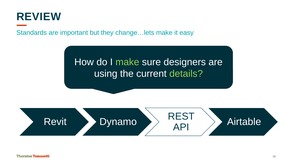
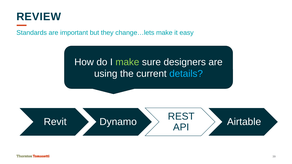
details colour: light green -> light blue
